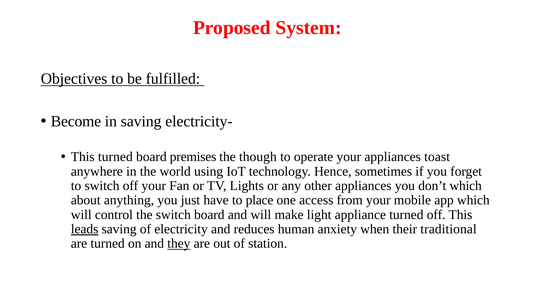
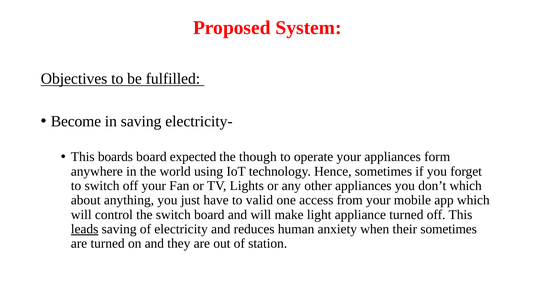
This turned: turned -> boards
premises: premises -> expected
toast: toast -> form
place: place -> valid
their traditional: traditional -> sometimes
they underline: present -> none
